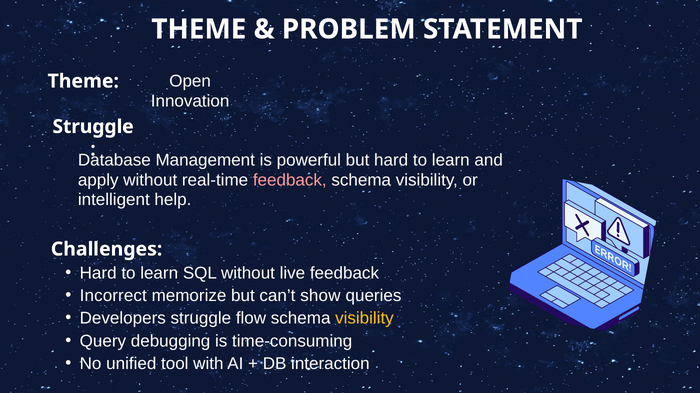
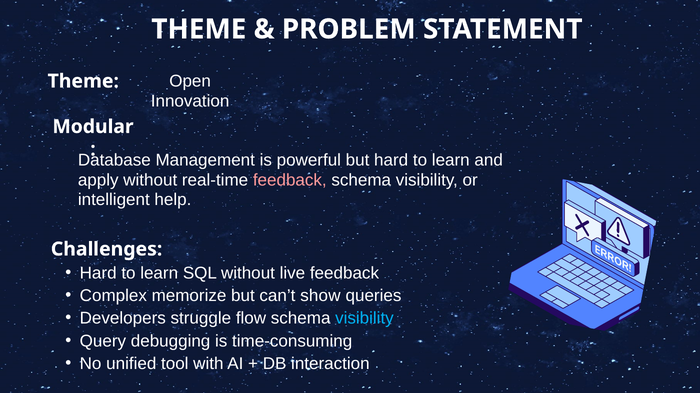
Struggle at (93, 127): Struggle -> Modular
Incorrect: Incorrect -> Complex
visibility at (364, 319) colour: yellow -> light blue
